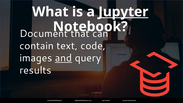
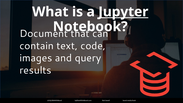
and underline: present -> none
